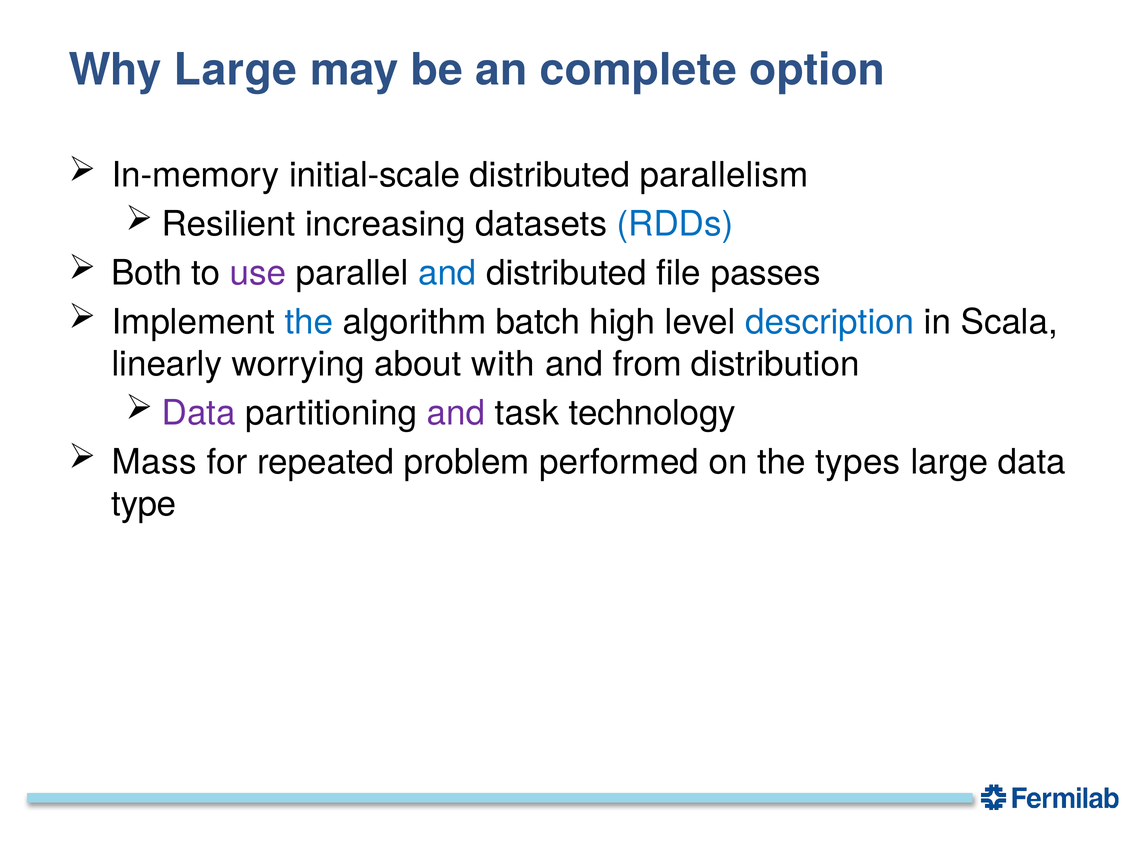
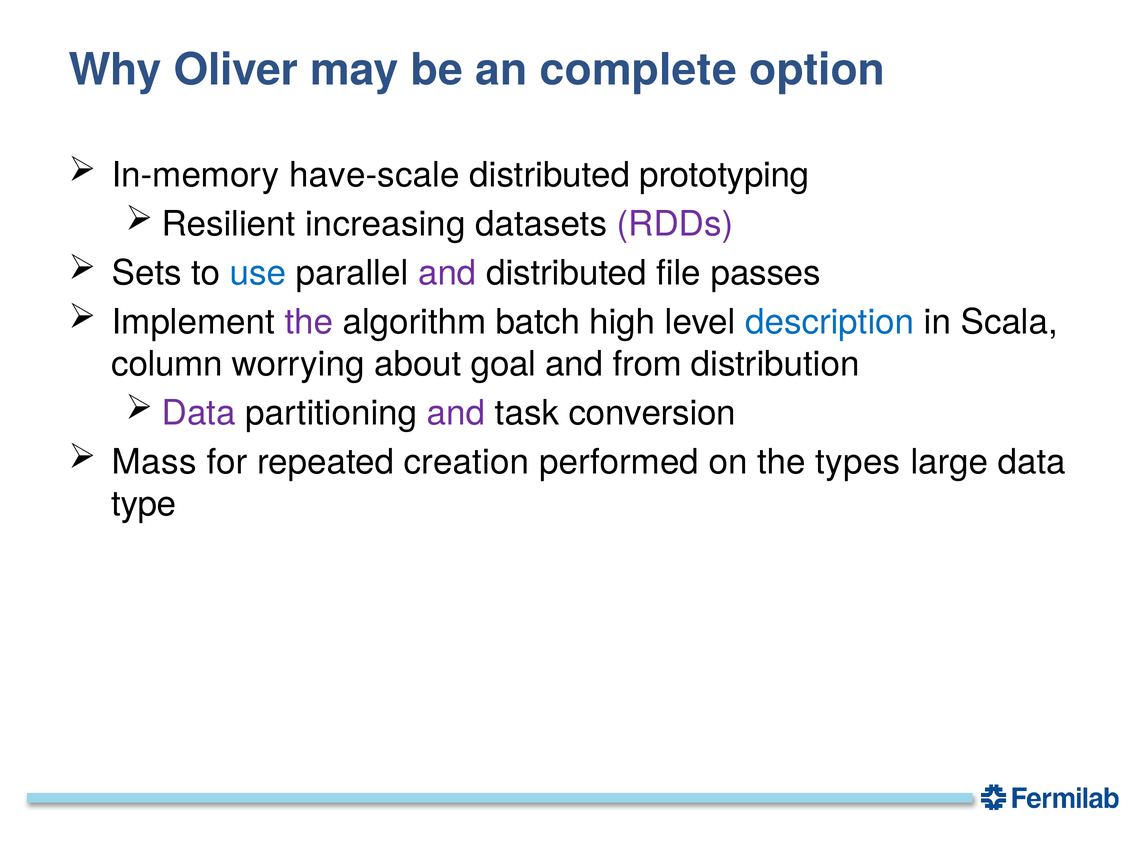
Why Large: Large -> Oliver
initial-scale: initial-scale -> have-scale
parallelism: parallelism -> prototyping
RDDs colour: blue -> purple
Both: Both -> Sets
use colour: purple -> blue
and at (447, 273) colour: blue -> purple
the at (309, 322) colour: blue -> purple
linearly: linearly -> column
with: with -> goal
technology: technology -> conversion
problem: problem -> creation
